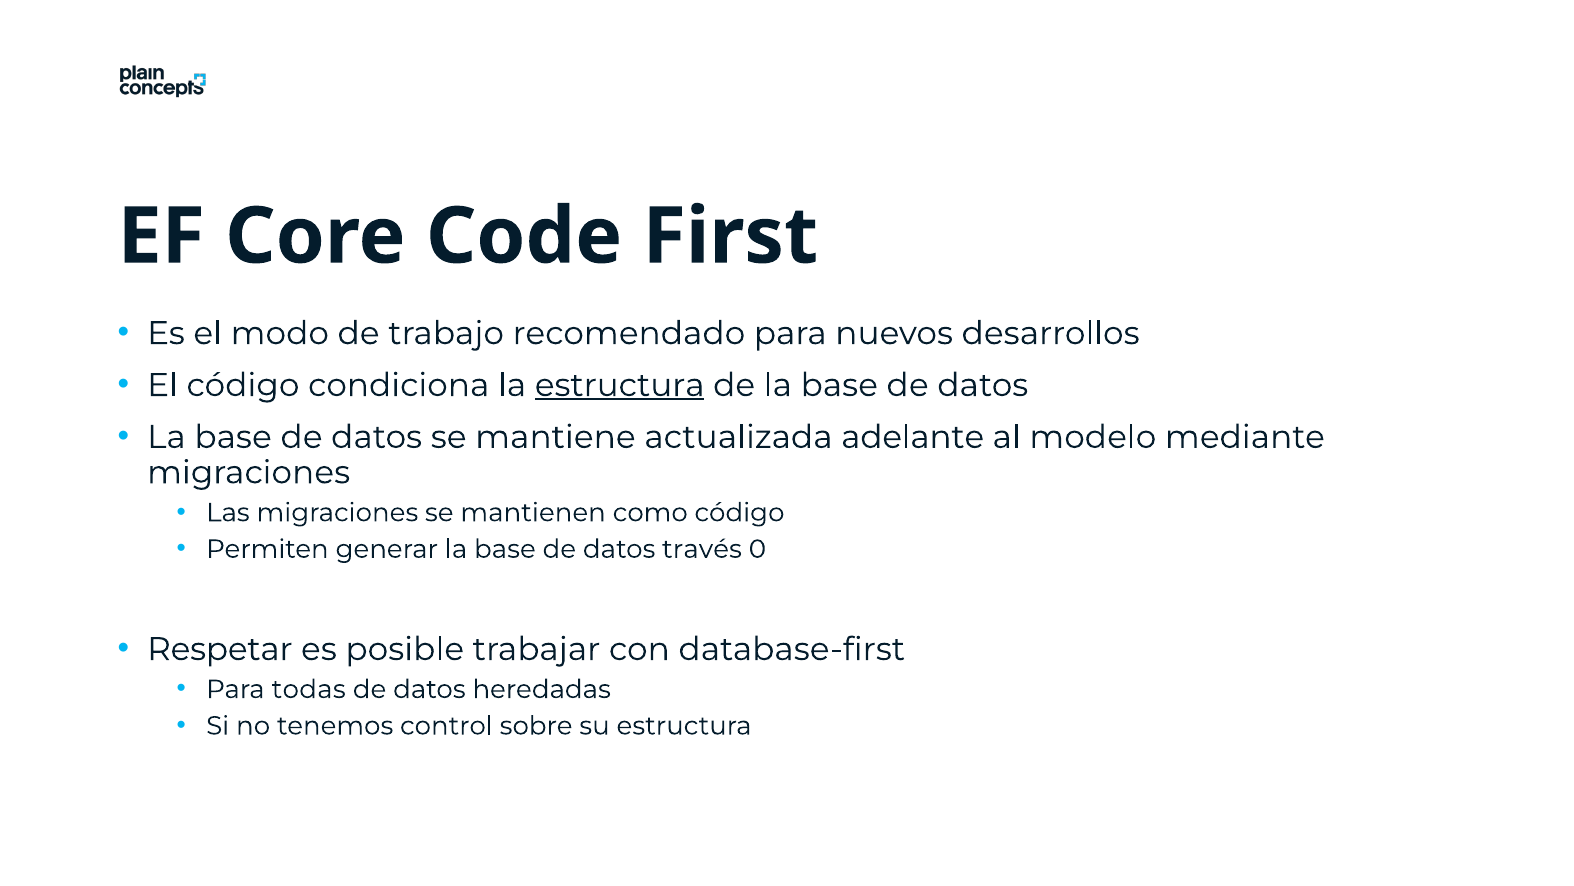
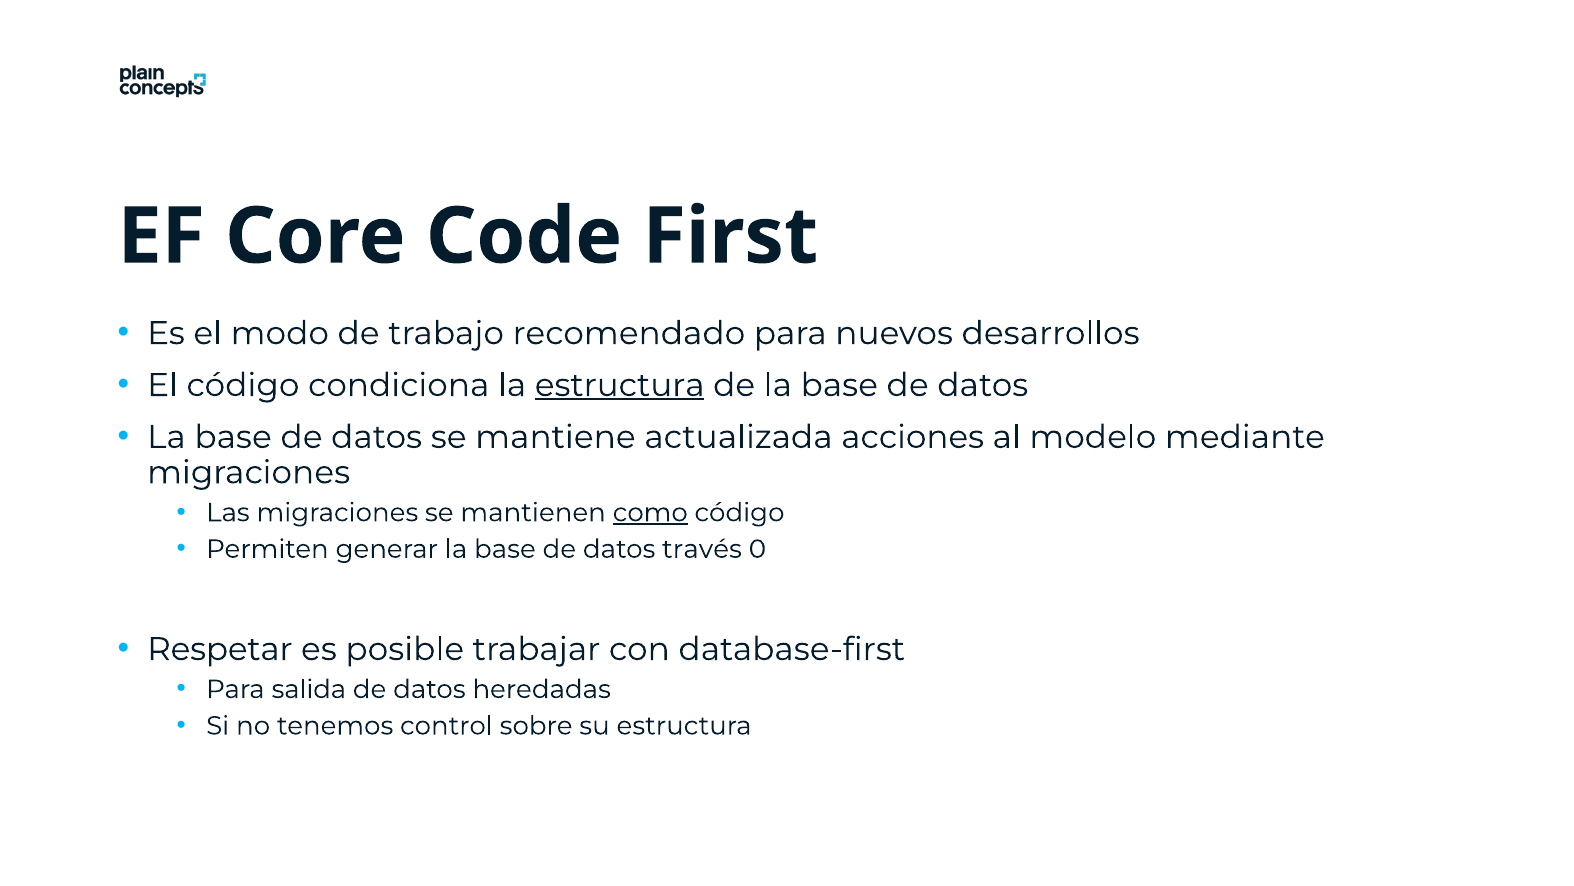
adelante: adelante -> acciones
como underline: none -> present
todas: todas -> salida
